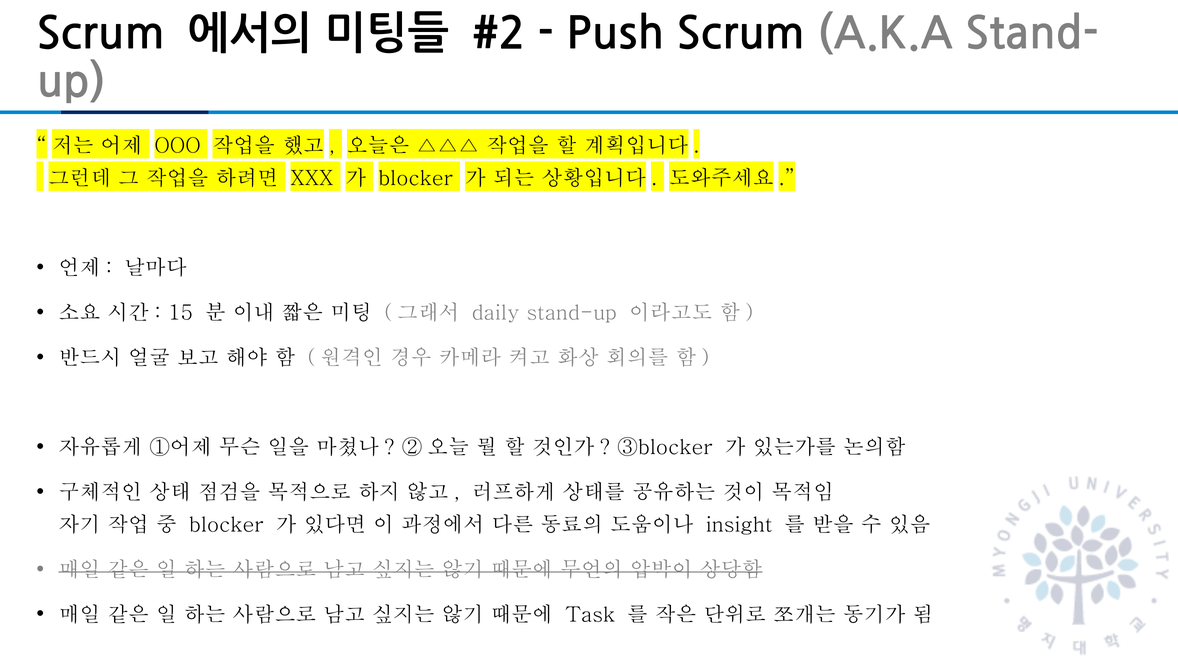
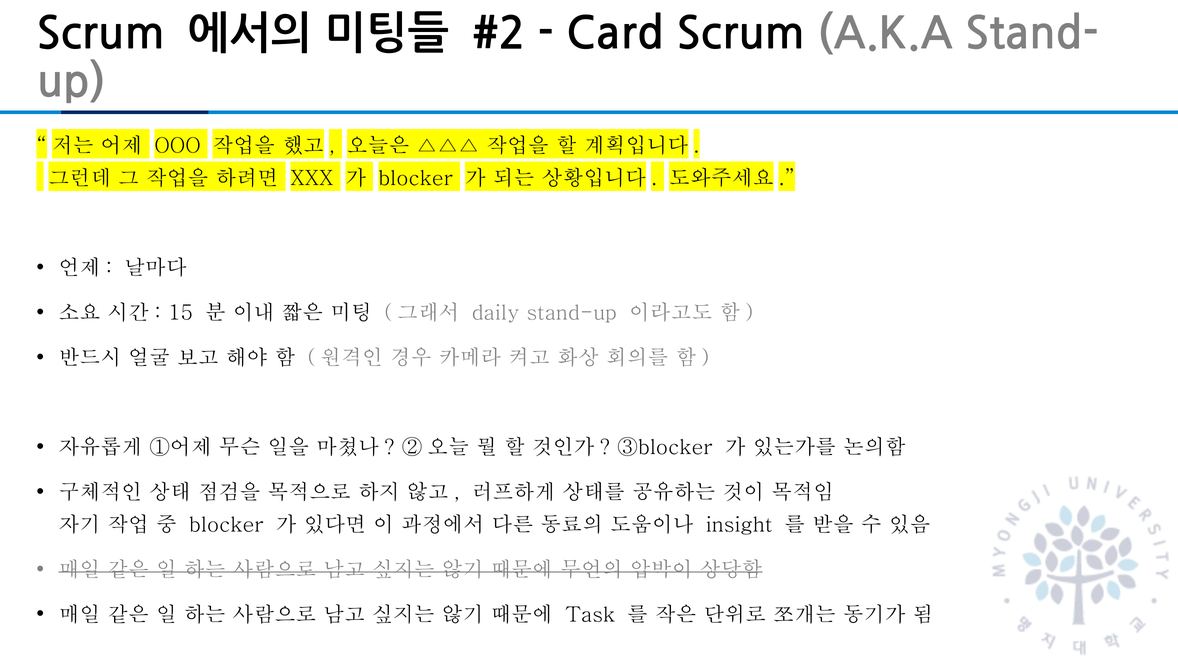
Push: Push -> Card
